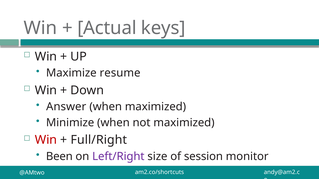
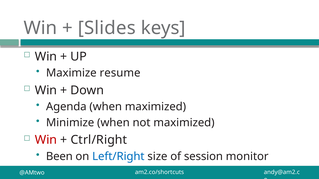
Actual: Actual -> Slides
Answer: Answer -> Agenda
Full/Right: Full/Right -> Ctrl/Right
Left/Right colour: purple -> blue
